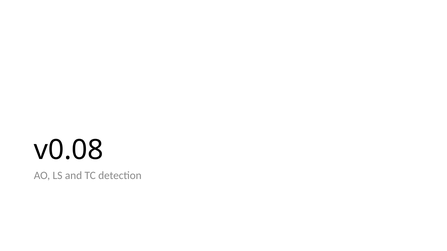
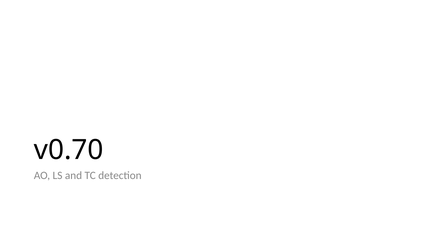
v0.08: v0.08 -> v0.70
